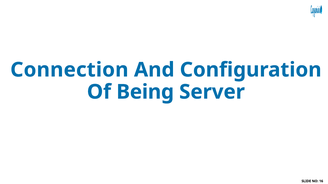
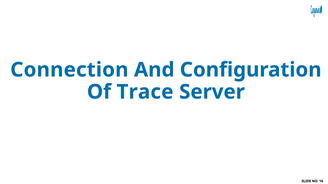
Being: Being -> Trace
